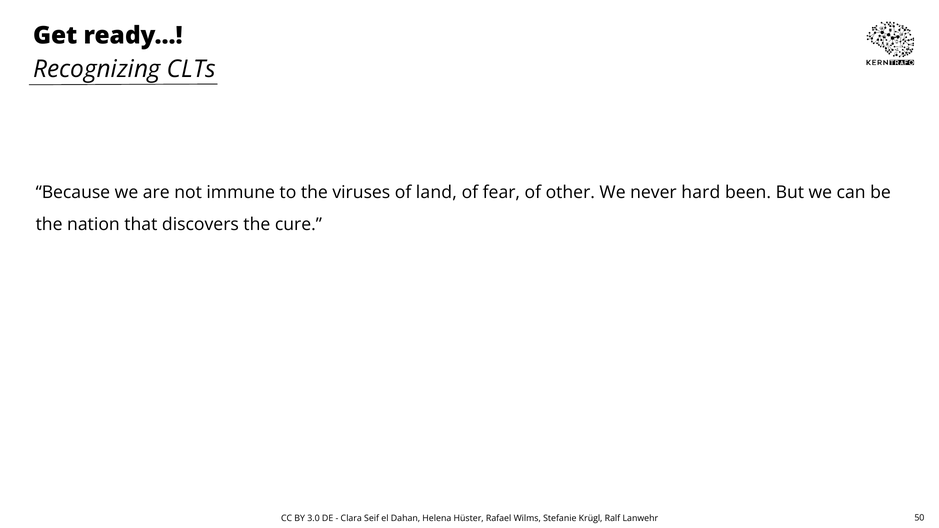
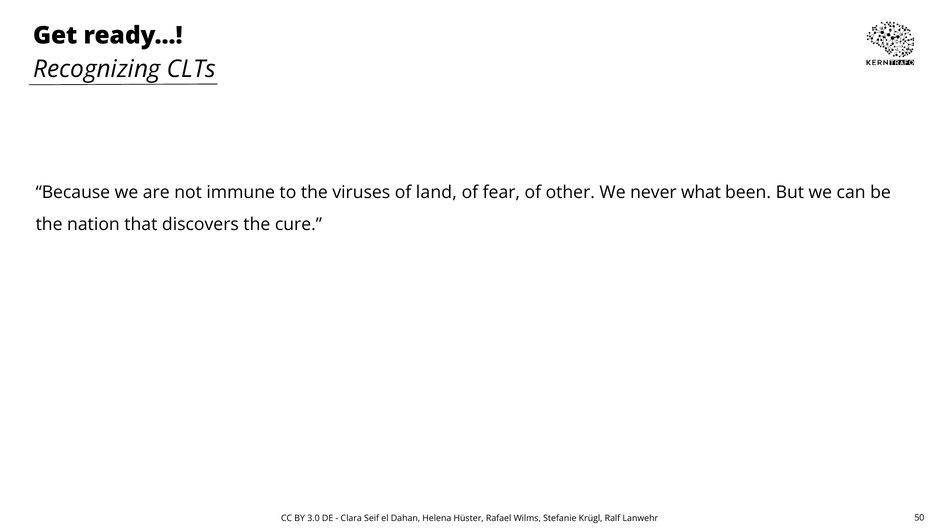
hard: hard -> what
